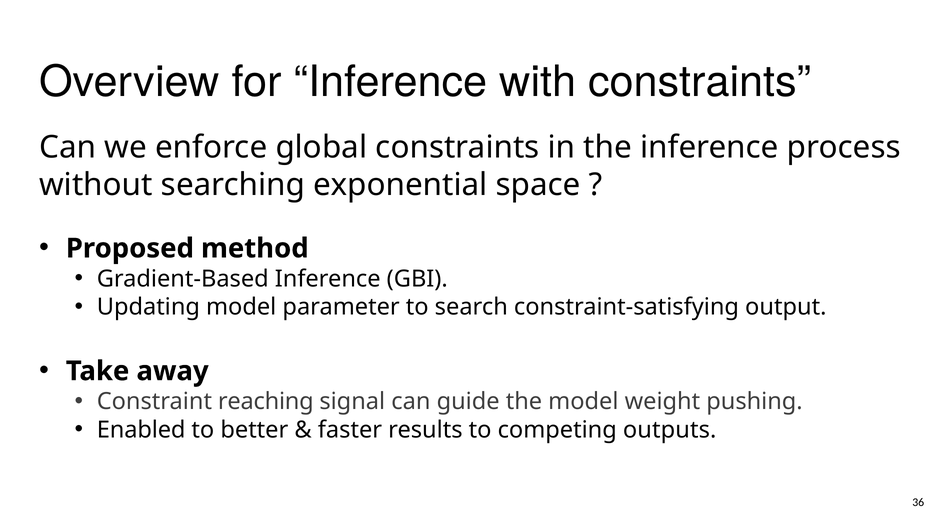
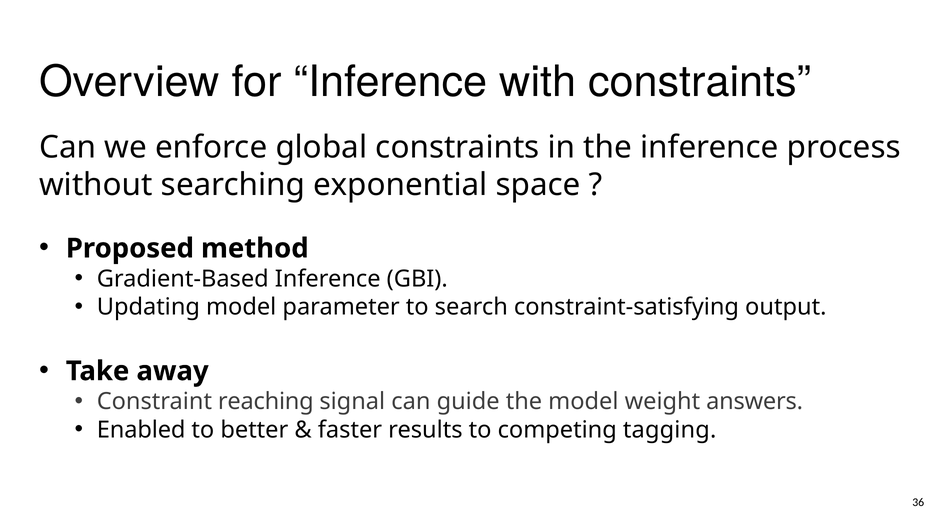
pushing: pushing -> answers
outputs: outputs -> tagging
